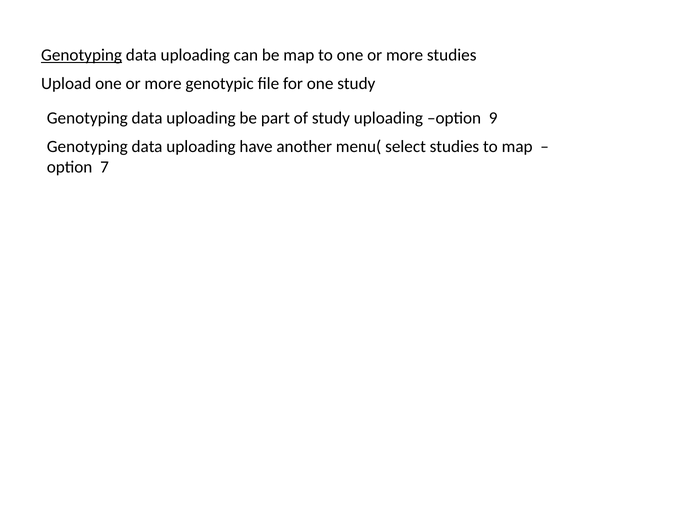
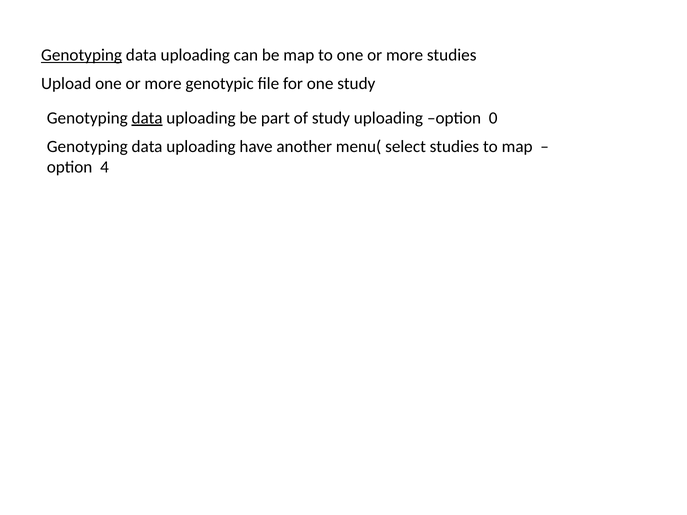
data at (147, 118) underline: none -> present
9: 9 -> 0
7: 7 -> 4
